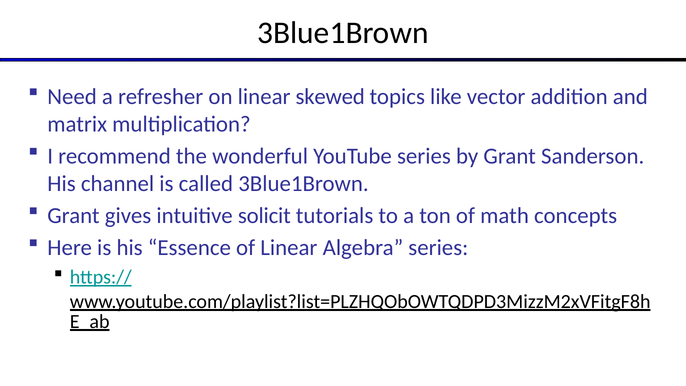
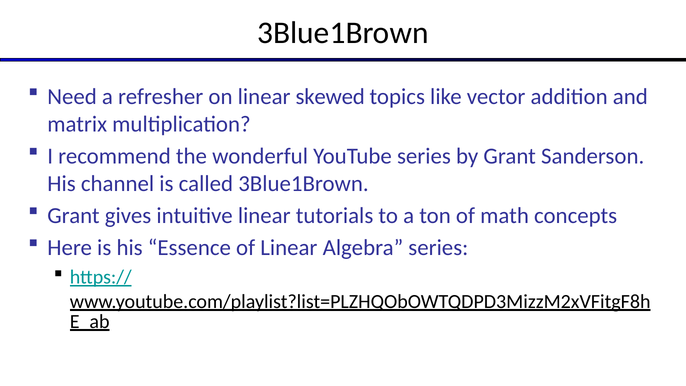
intuitive solicit: solicit -> linear
